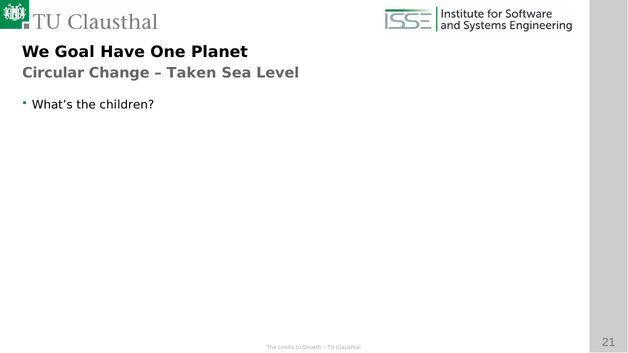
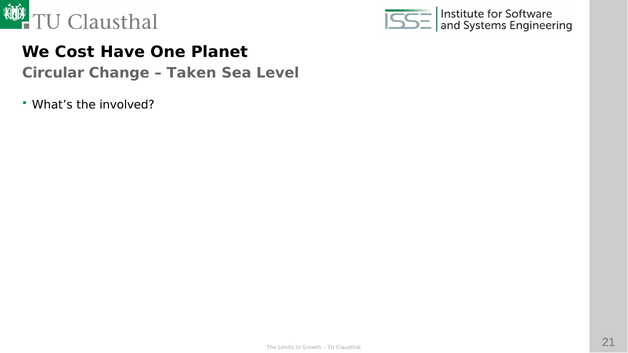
Goal: Goal -> Cost
children: children -> involved
